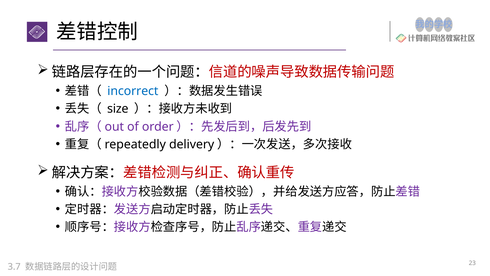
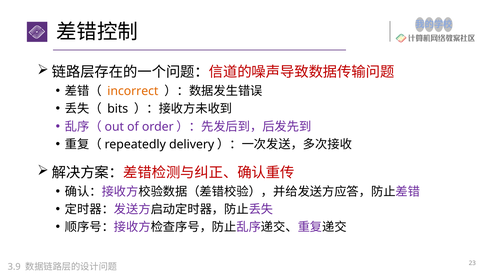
incorrect colour: blue -> orange
size: size -> bits
3.7: 3.7 -> 3.9
